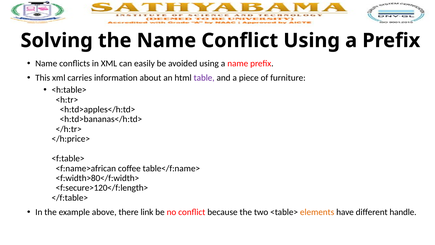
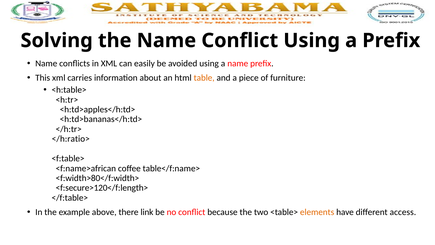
table colour: purple -> orange
</h:price>: </h:price> -> </h:ratio>
handle: handle -> access
